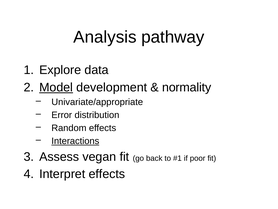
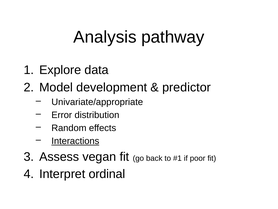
Model underline: present -> none
normality: normality -> predictor
Interpret effects: effects -> ordinal
